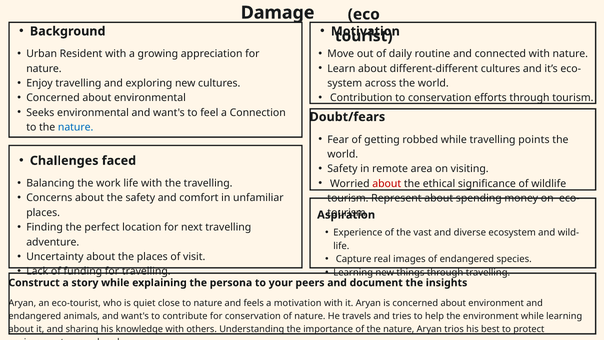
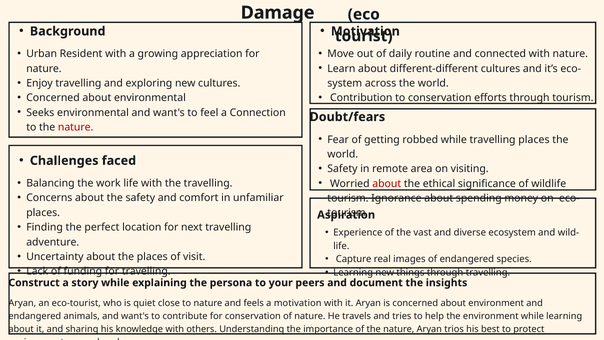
nature at (76, 127) colour: blue -> red
travelling points: points -> places
Represent: Represent -> Ignorance
